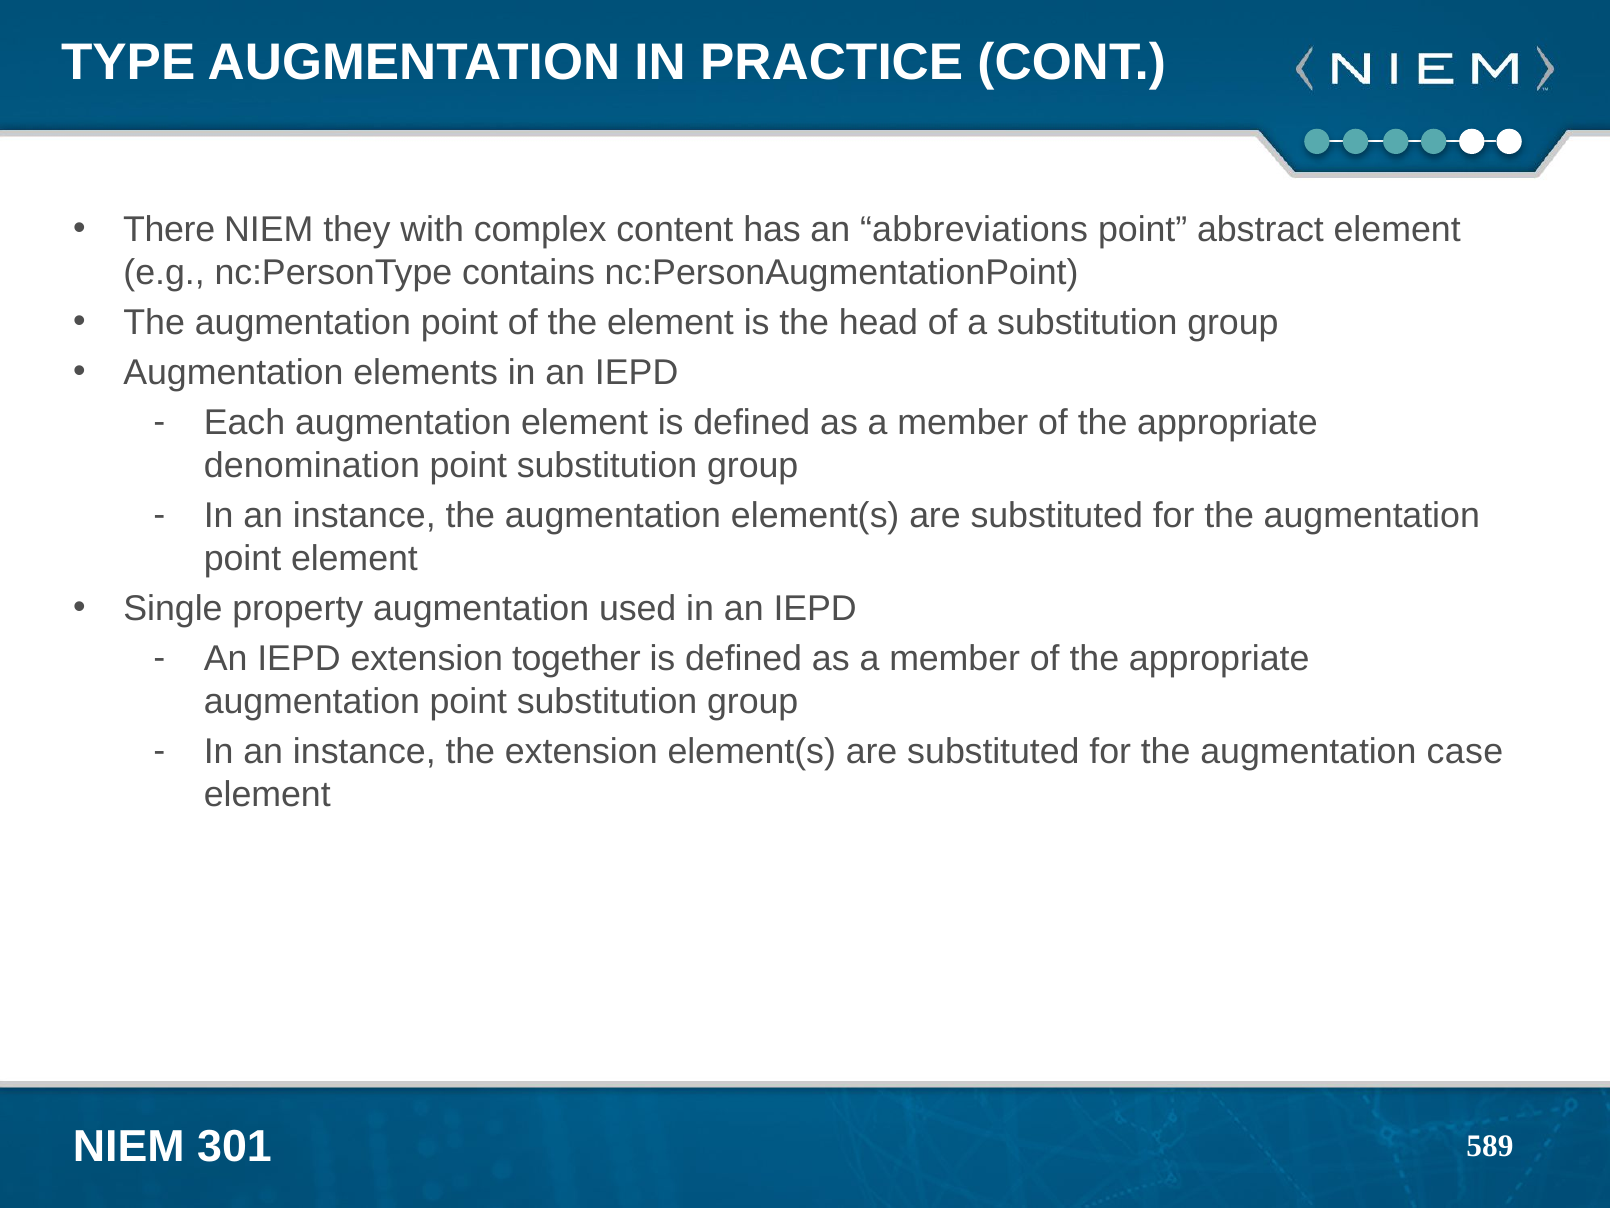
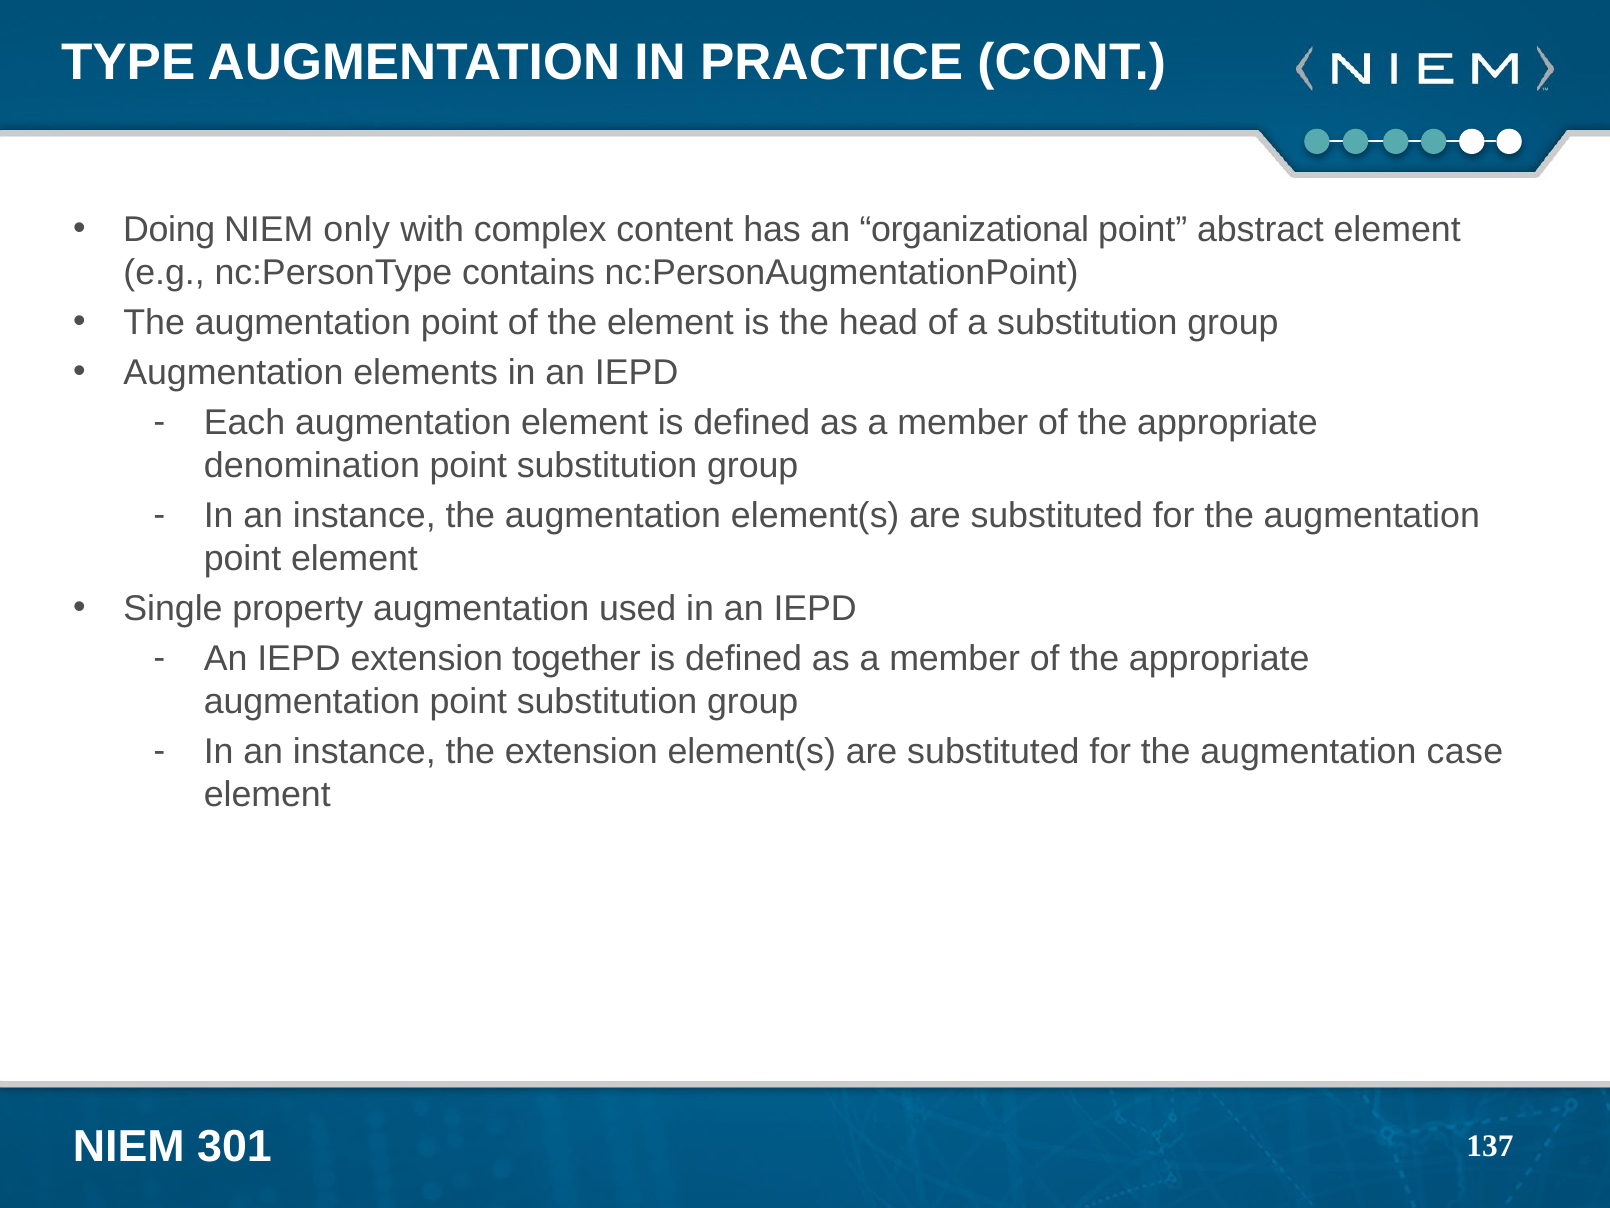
There: There -> Doing
they: they -> only
abbreviations: abbreviations -> organizational
589: 589 -> 137
